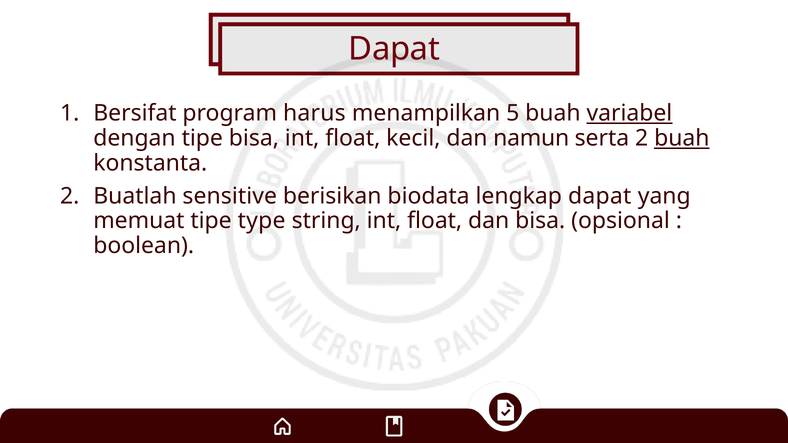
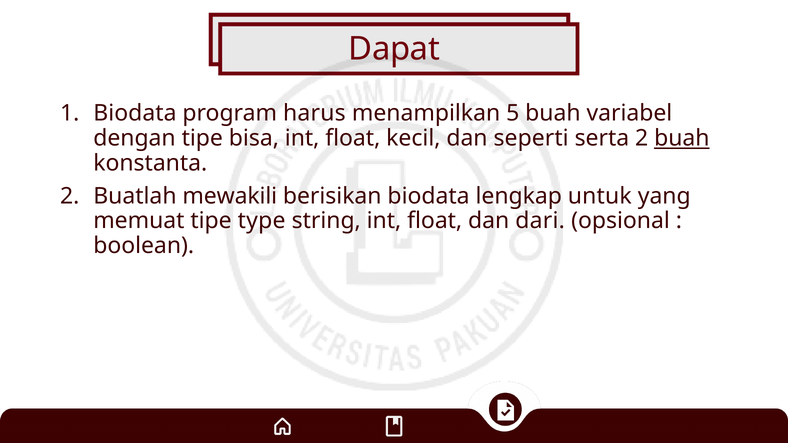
Bersifat at (135, 113): Bersifat -> Biodata
variabel underline: present -> none
namun: namun -> seperti
sensitive: sensitive -> mewakili
lengkap dapat: dapat -> untuk
dan bisa: bisa -> dari
